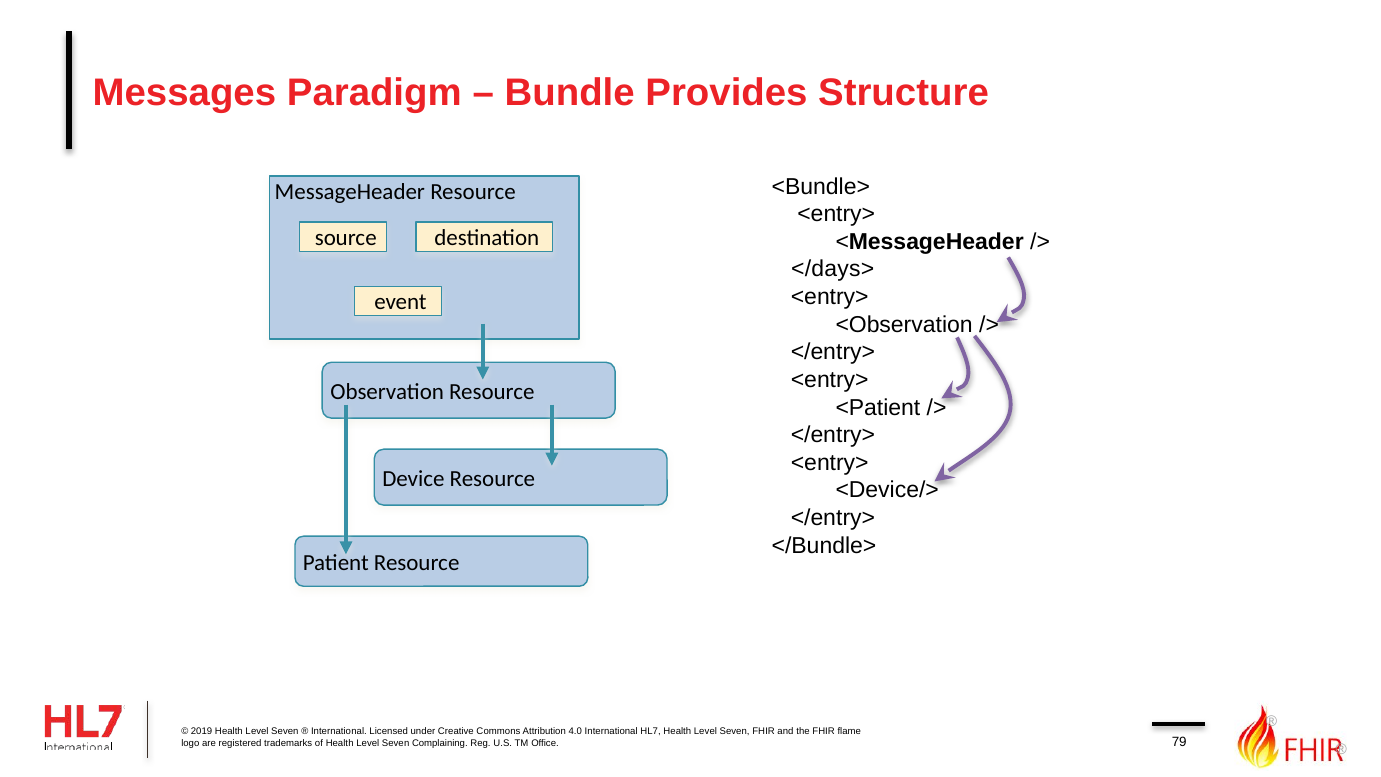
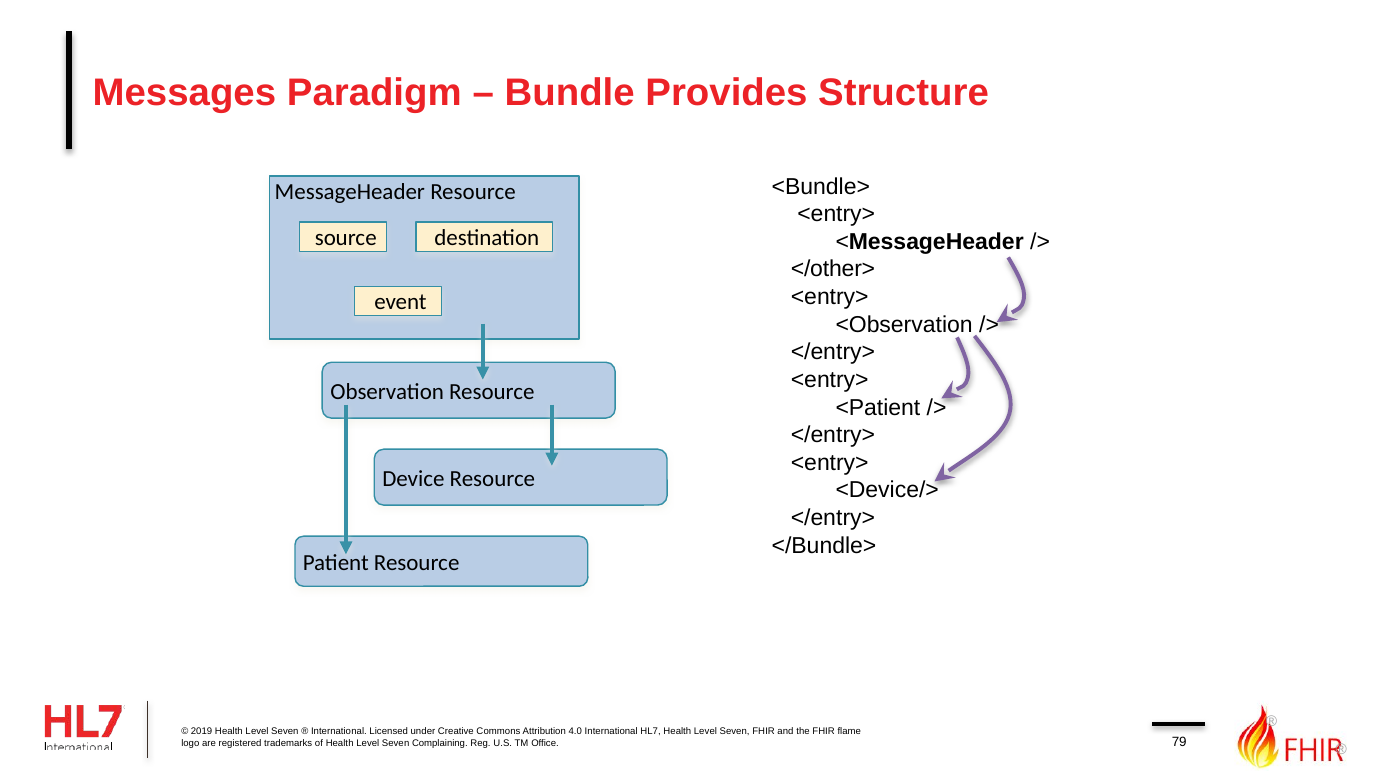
</days>: </days> -> </other>
